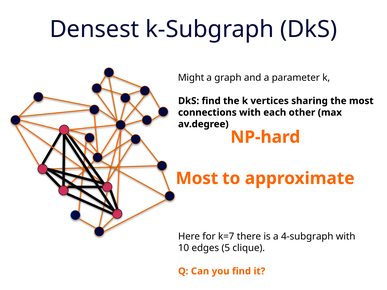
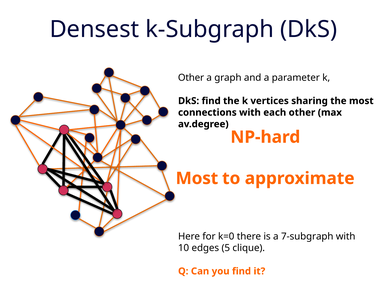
Might at (191, 78): Might -> Other
k=7: k=7 -> k=0
4-subgraph: 4-subgraph -> 7-subgraph
